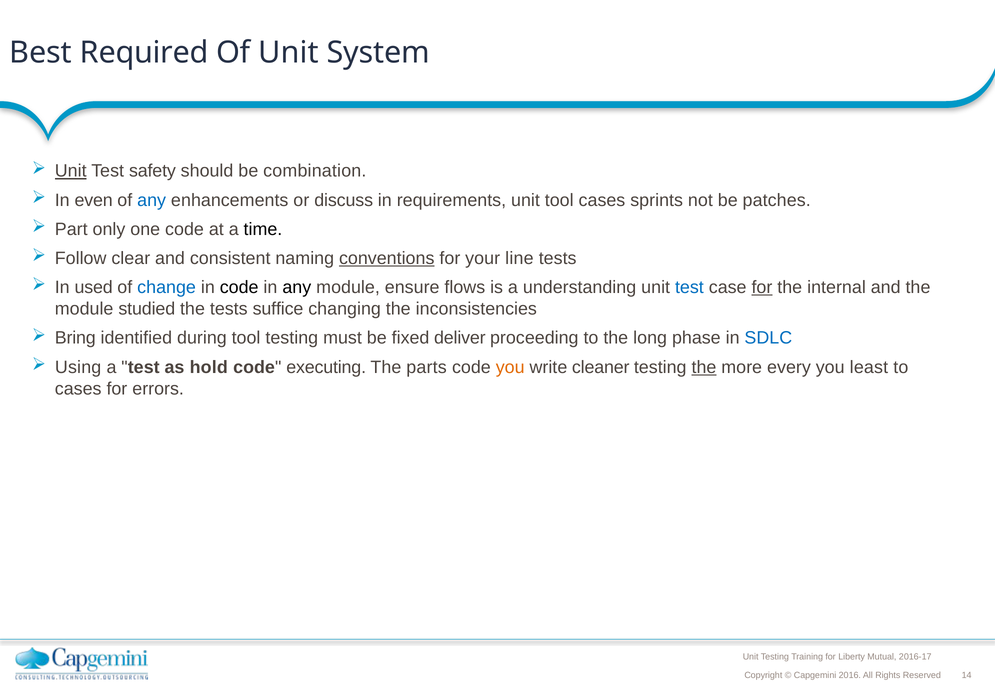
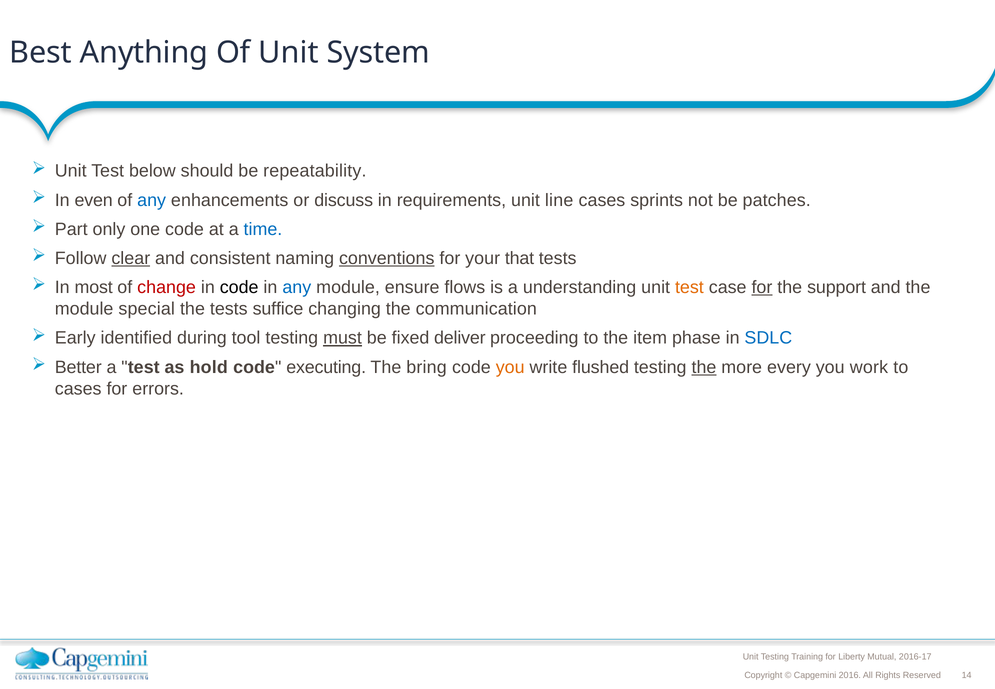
Required: Required -> Anything
Unit at (71, 171) underline: present -> none
safety: safety -> below
combination: combination -> repeatability
unit tool: tool -> line
time colour: black -> blue
clear underline: none -> present
line: line -> that
used: used -> most
change colour: blue -> red
any at (297, 287) colour: black -> blue
test at (689, 287) colour: blue -> orange
internal: internal -> support
studied: studied -> special
inconsistencies: inconsistencies -> communication
Bring: Bring -> Early
must underline: none -> present
long: long -> item
Using: Using -> Better
parts: parts -> bring
cleaner: cleaner -> flushed
least: least -> work
